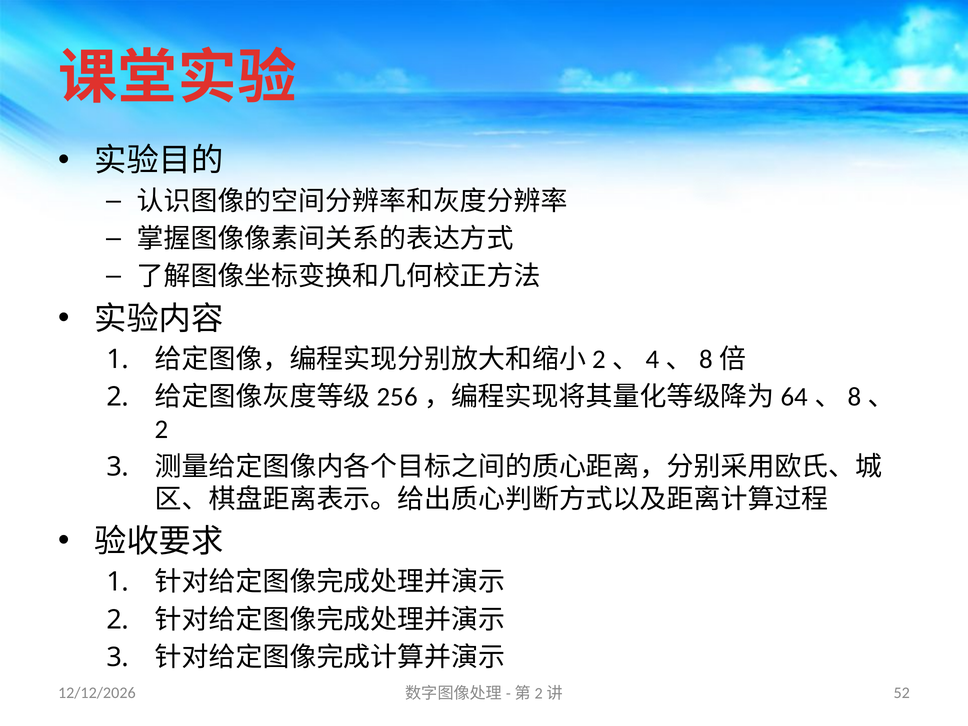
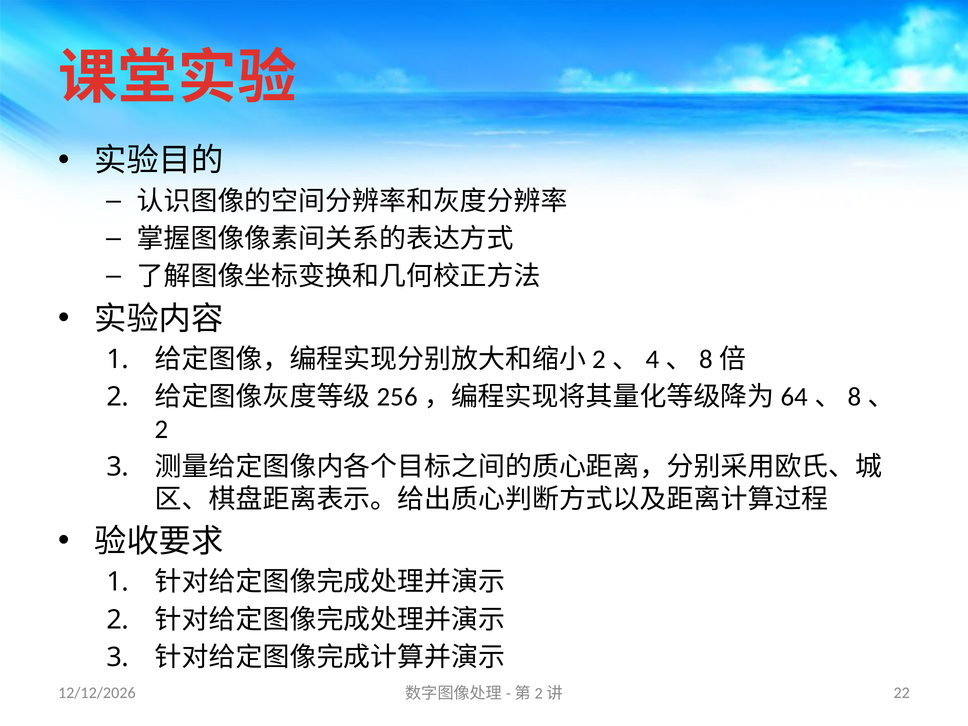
52: 52 -> 22
